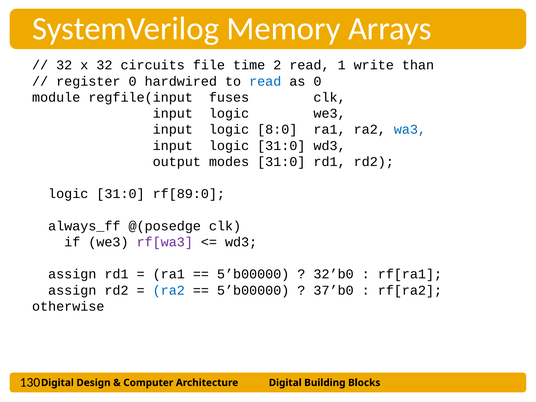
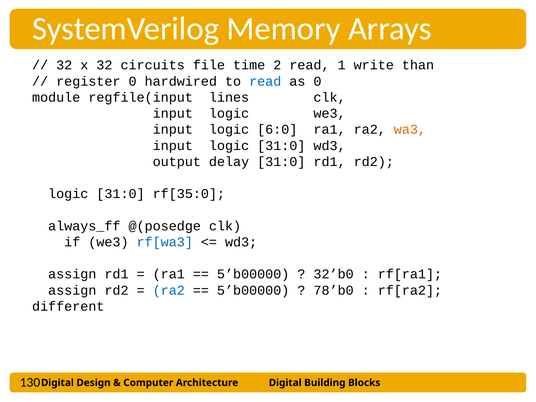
fuses: fuses -> lines
8:0: 8:0 -> 6:0
wa3 colour: blue -> orange
modes: modes -> delay
rf[89:0: rf[89:0 -> rf[35:0
rf[wa3 colour: purple -> blue
37’b0: 37’b0 -> 78’b0
otherwise: otherwise -> different
